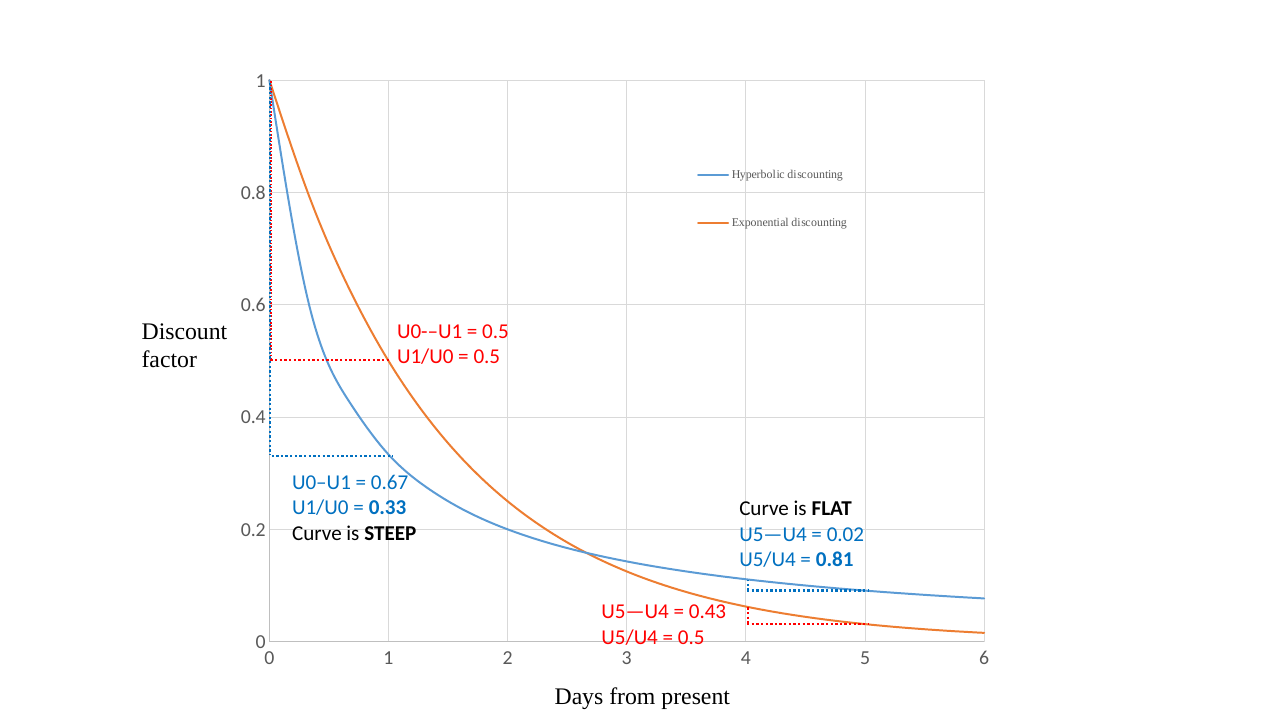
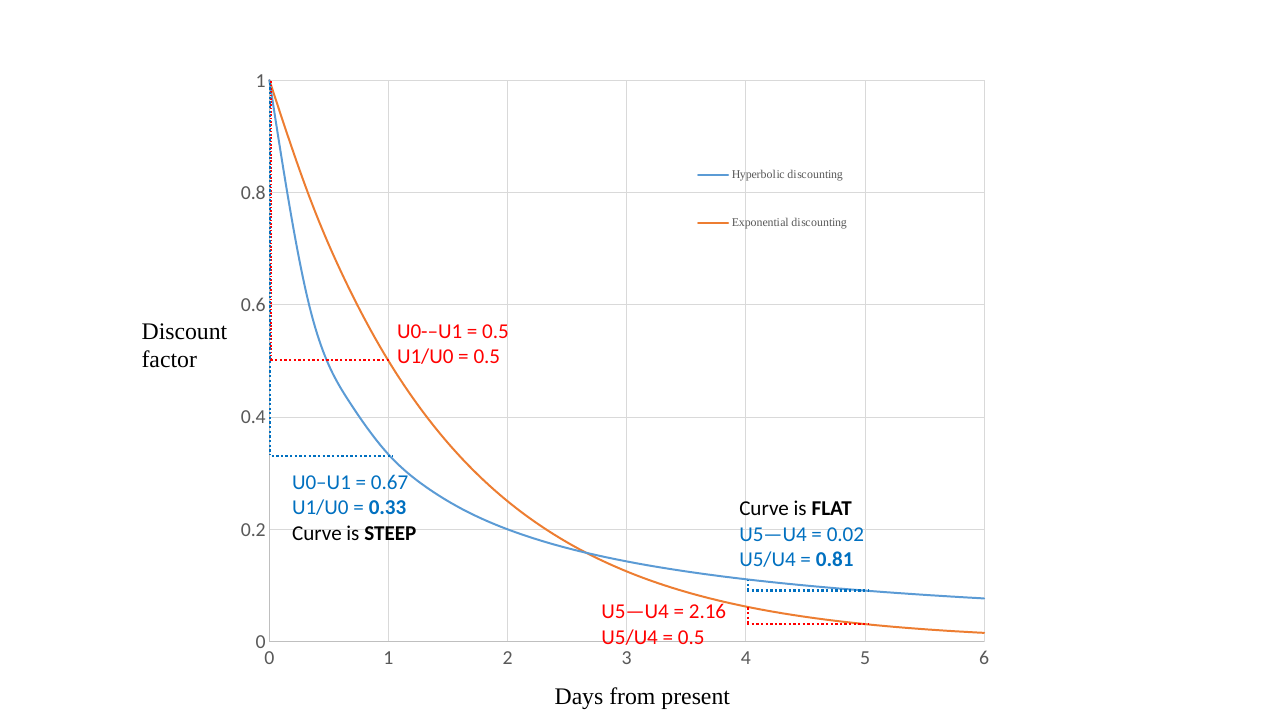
0.43: 0.43 -> 2.16
